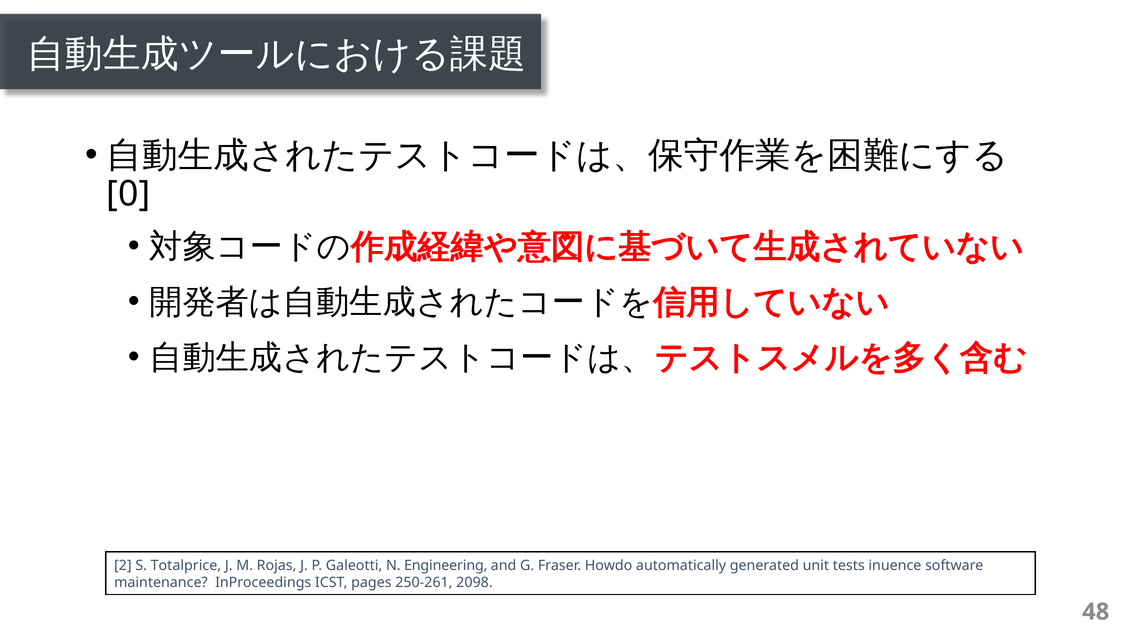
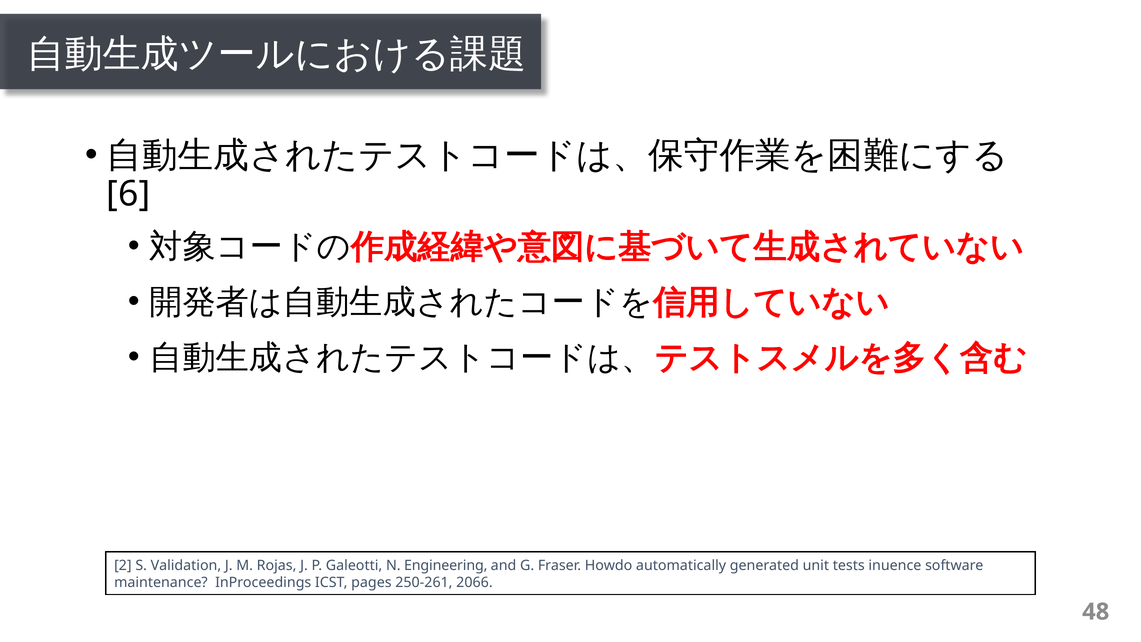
0: 0 -> 6
Totalprice: Totalprice -> Validation
2098: 2098 -> 2066
